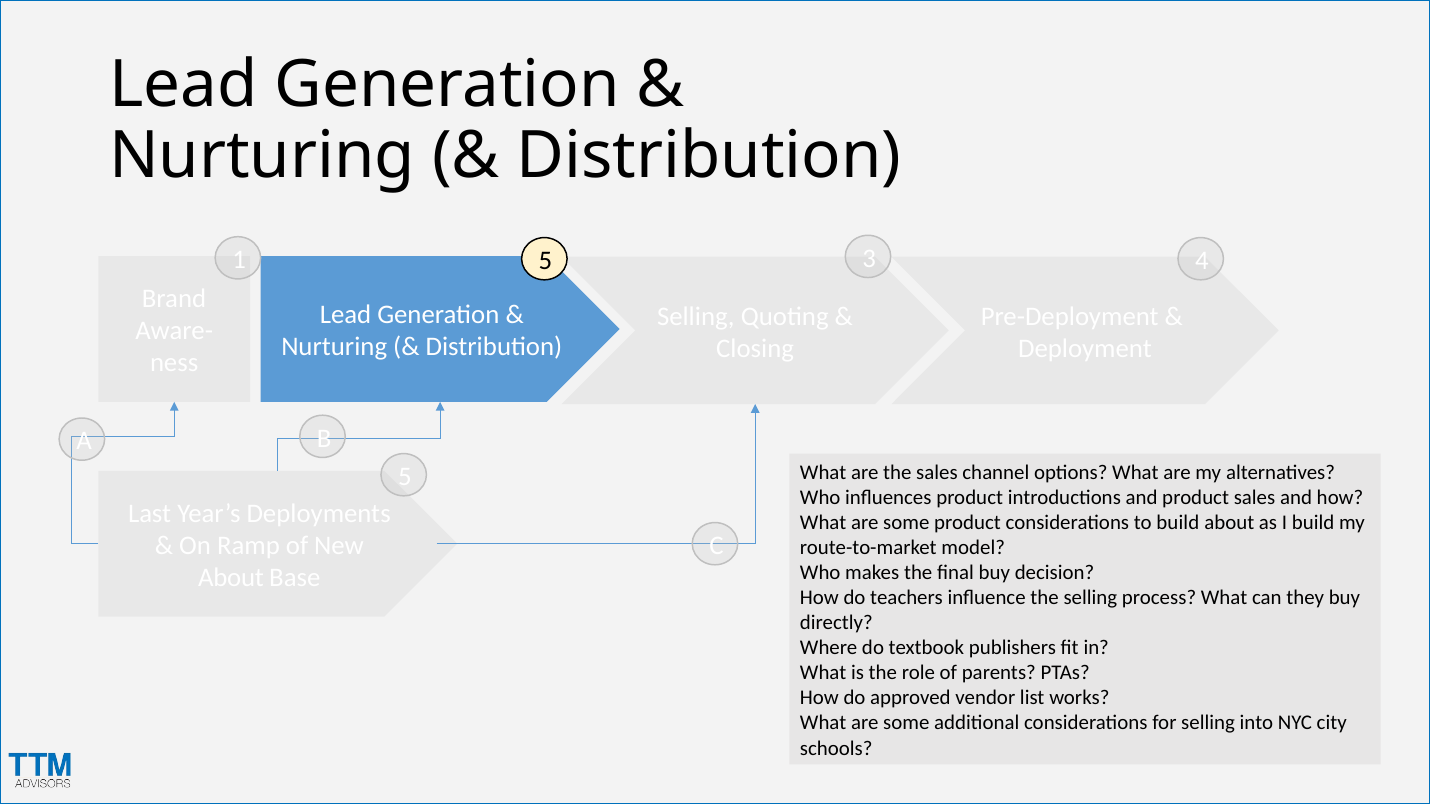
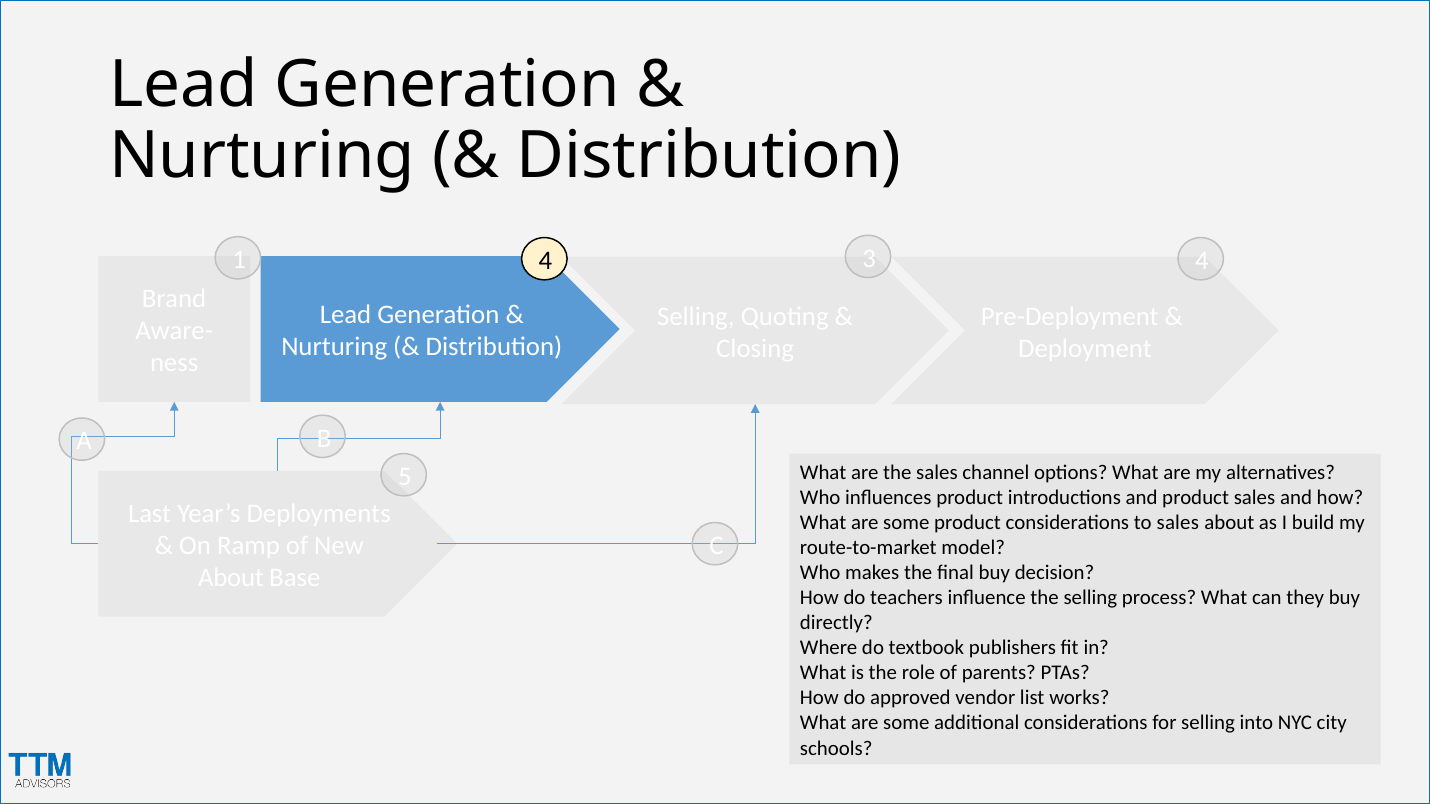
1 5: 5 -> 4
to build: build -> sales
